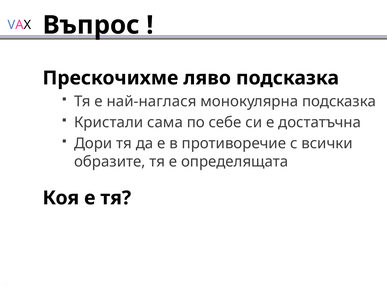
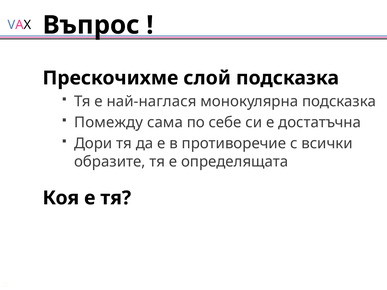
ляво: ляво -> слой
Кристали: Кристали -> Помежду
